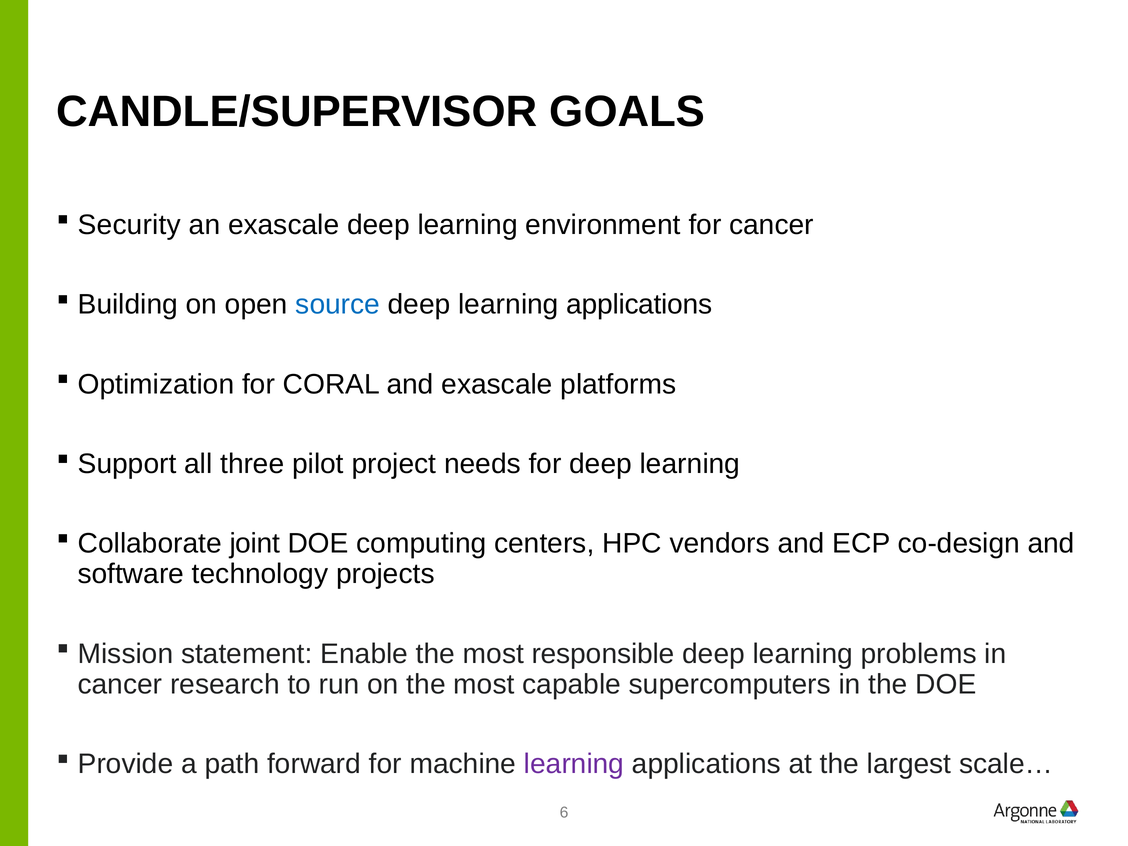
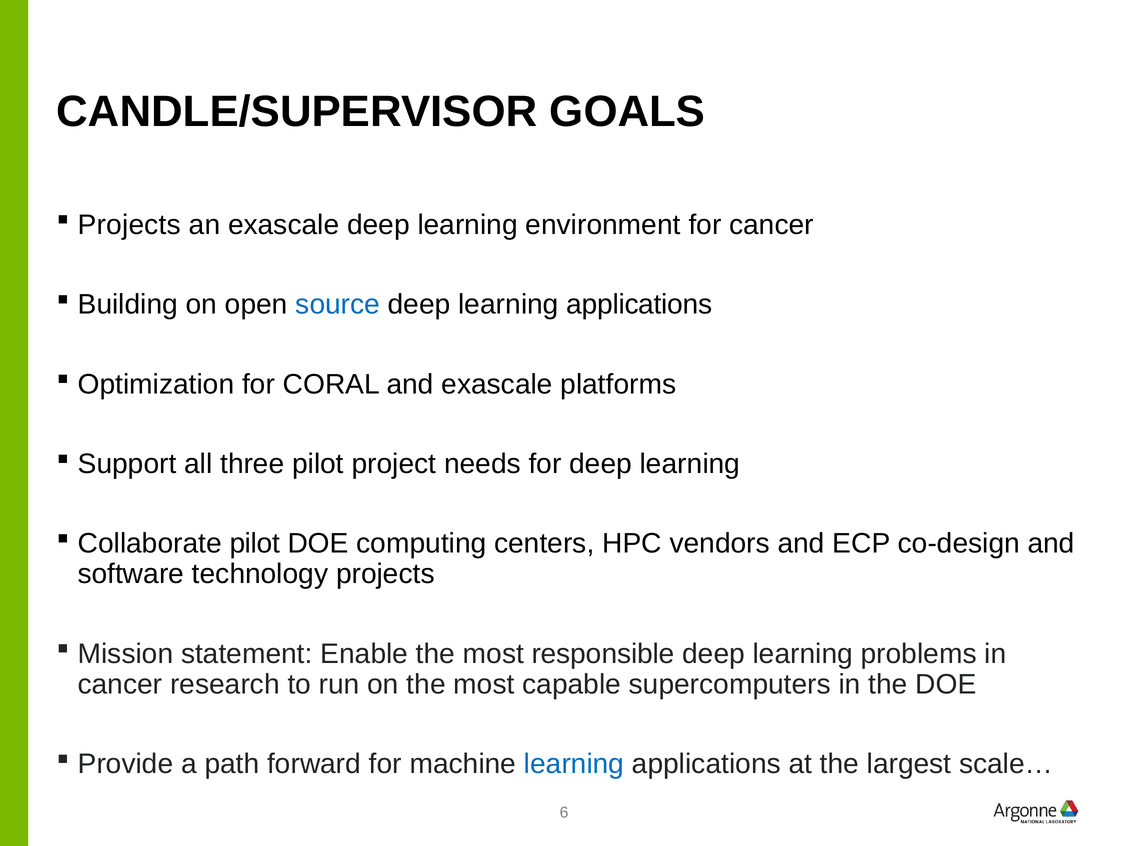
Security at (129, 225): Security -> Projects
Collaborate joint: joint -> pilot
learning at (574, 764) colour: purple -> blue
